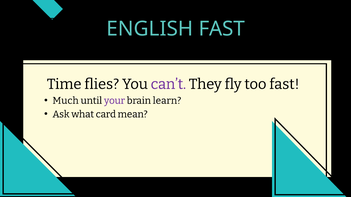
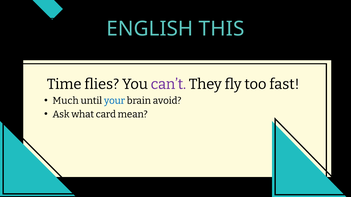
ENGLISH FAST: FAST -> THIS
your colour: purple -> blue
learn: learn -> avoid
